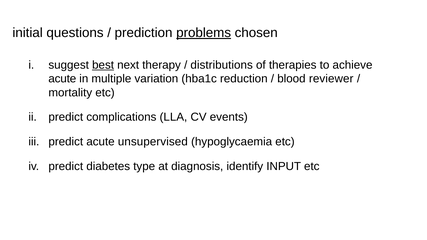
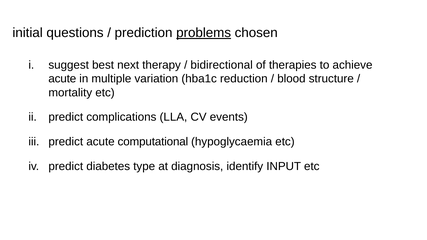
best underline: present -> none
distributions: distributions -> bidirectional
reviewer: reviewer -> structure
unsupervised: unsupervised -> computational
